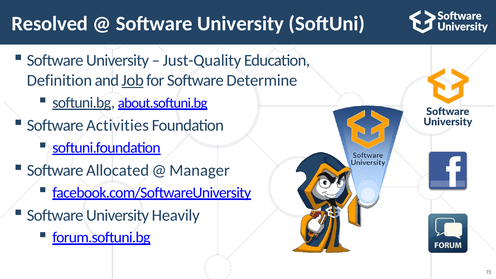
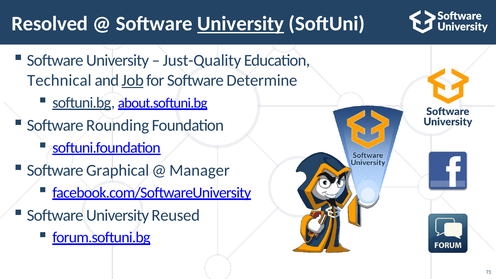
University at (241, 24) underline: none -> present
Definition: Definition -> Technical
Activities: Activities -> Rounding
Allocated: Allocated -> Graphical
Heavily: Heavily -> Reused
